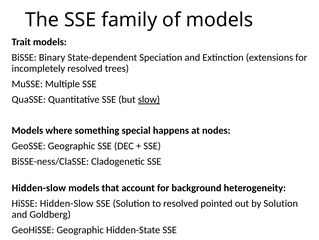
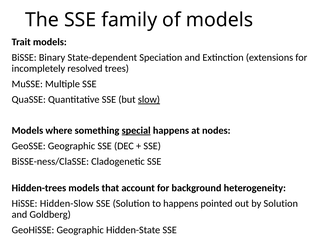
special underline: none -> present
Hidden-slow at (39, 187): Hidden-slow -> Hidden-trees
to resolved: resolved -> happens
